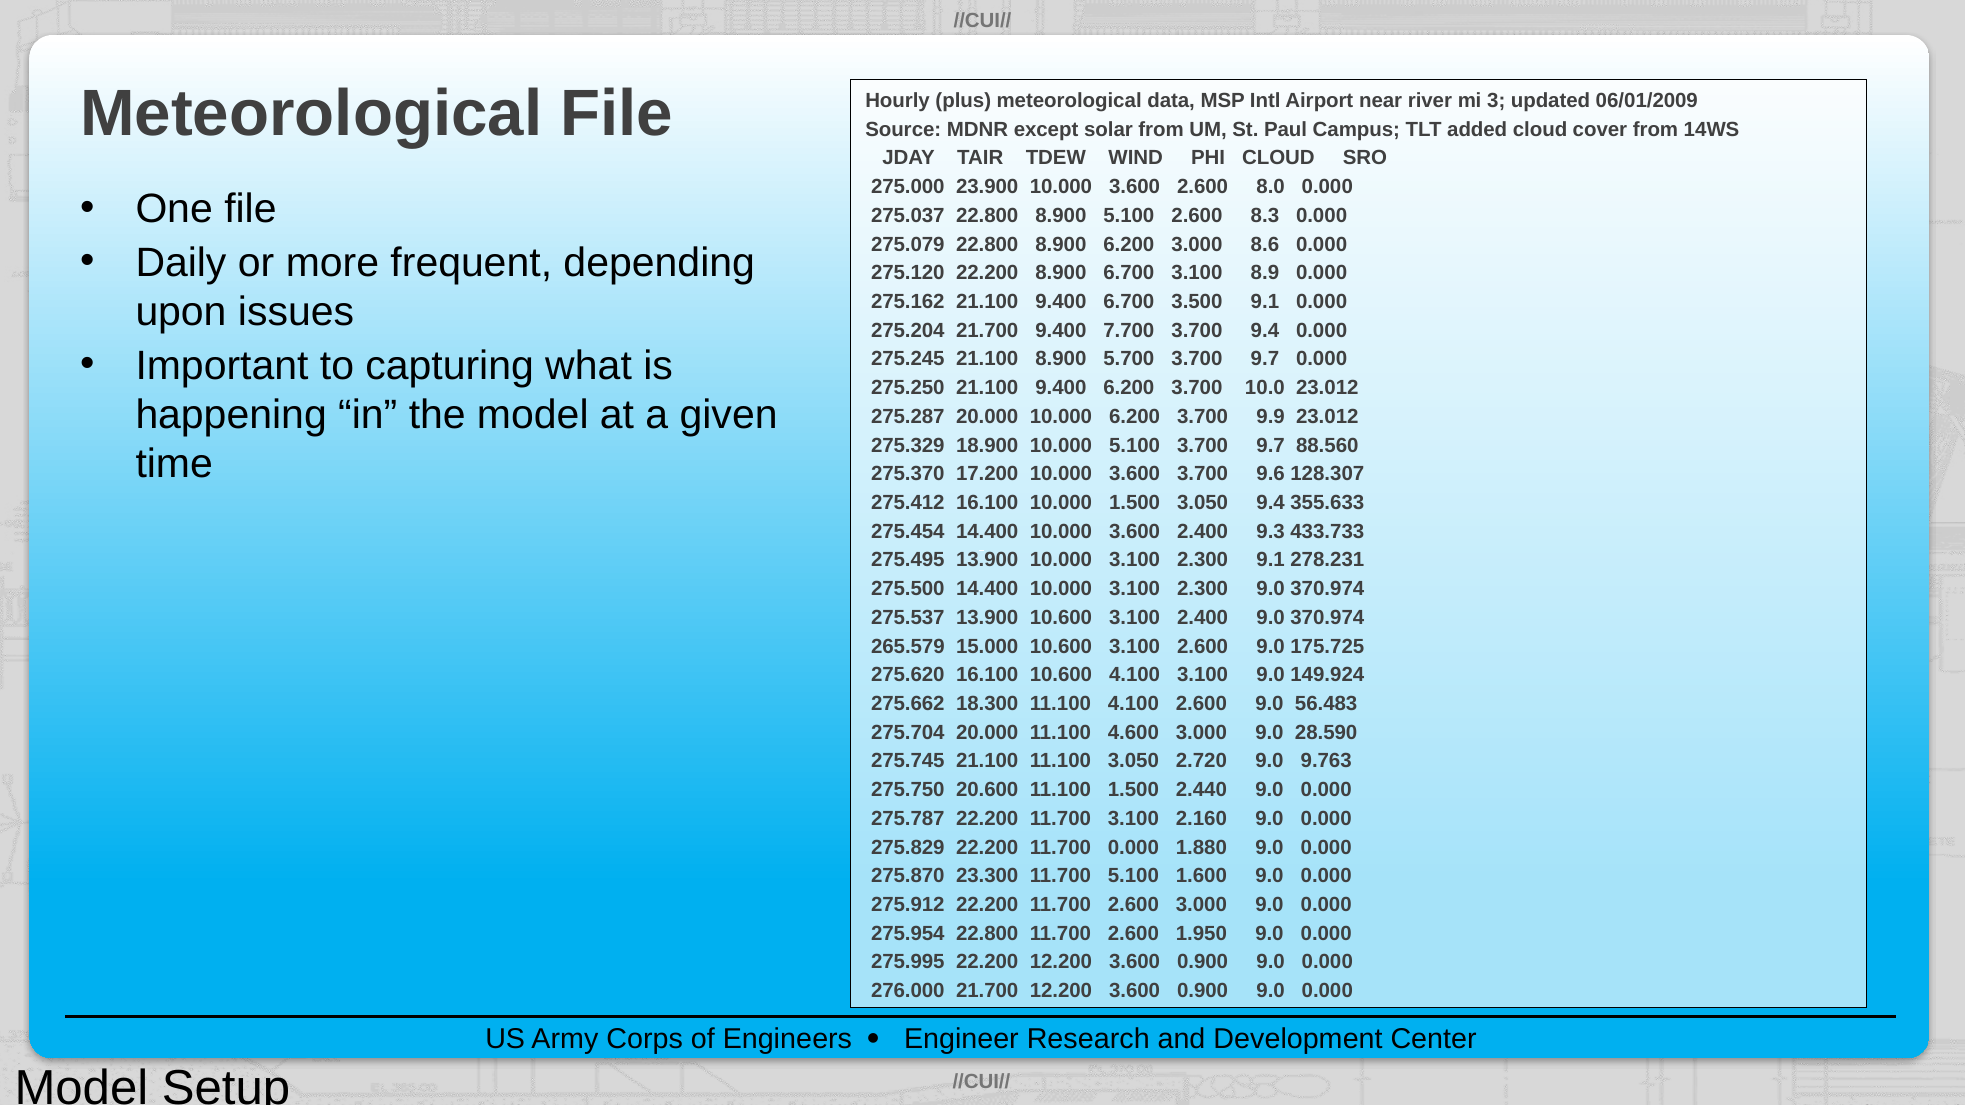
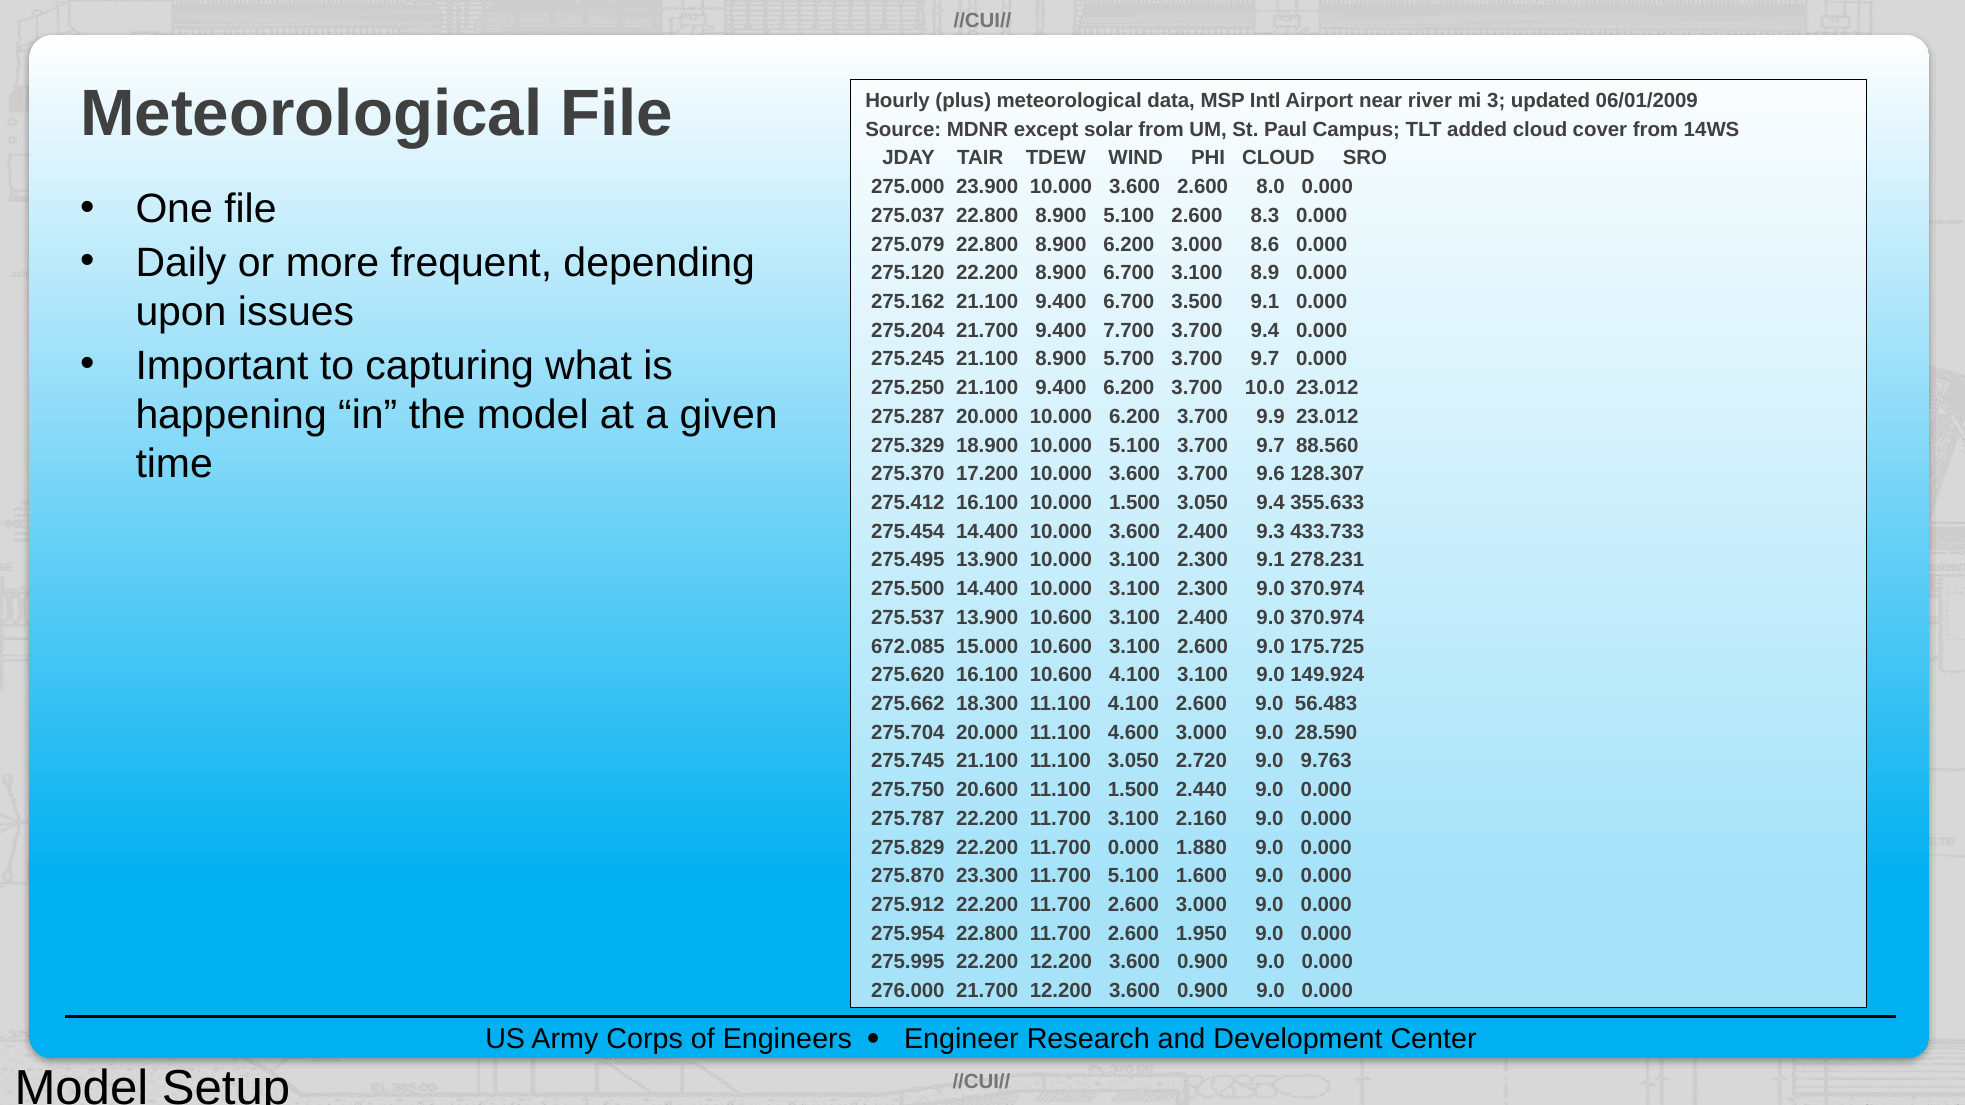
265.579: 265.579 -> 672.085
